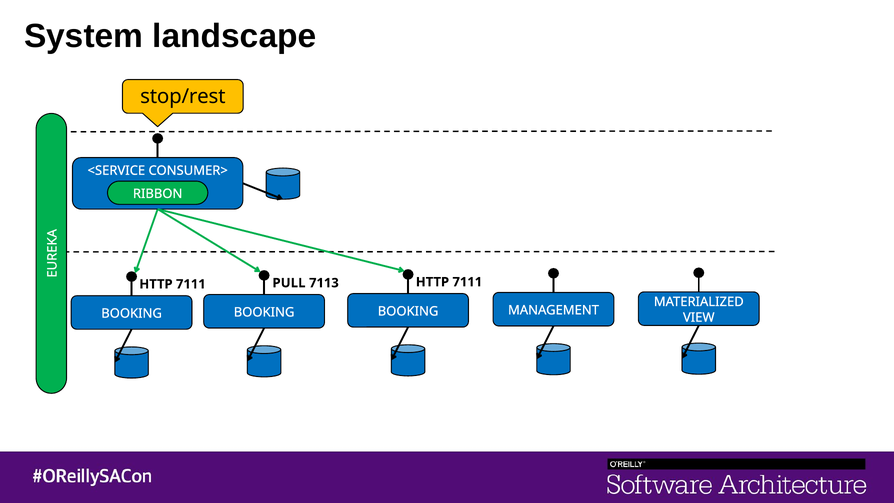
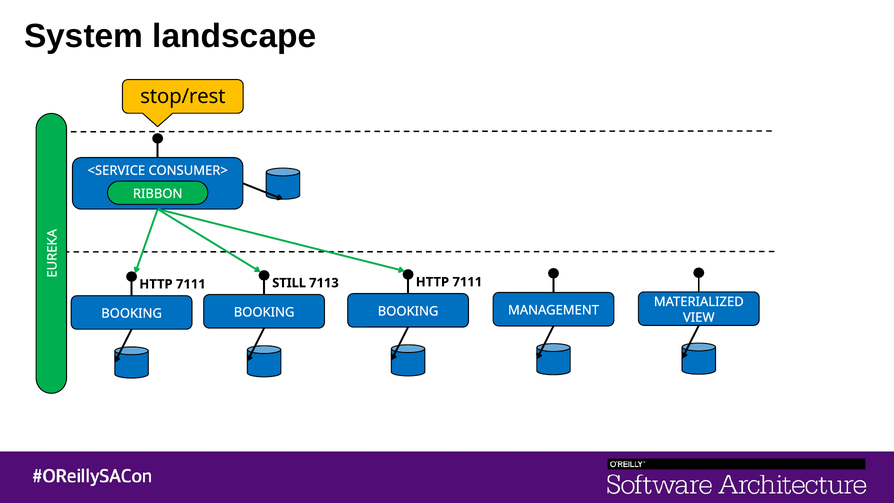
PULL: PULL -> STILL
